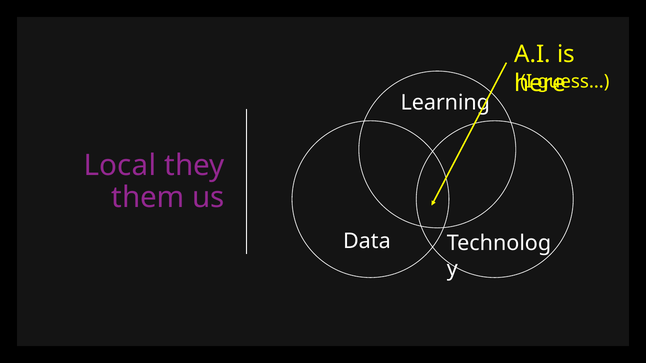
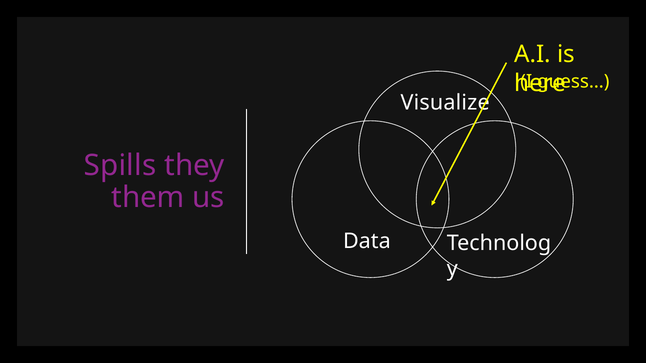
Learning: Learning -> Visualize
Local: Local -> Spills
